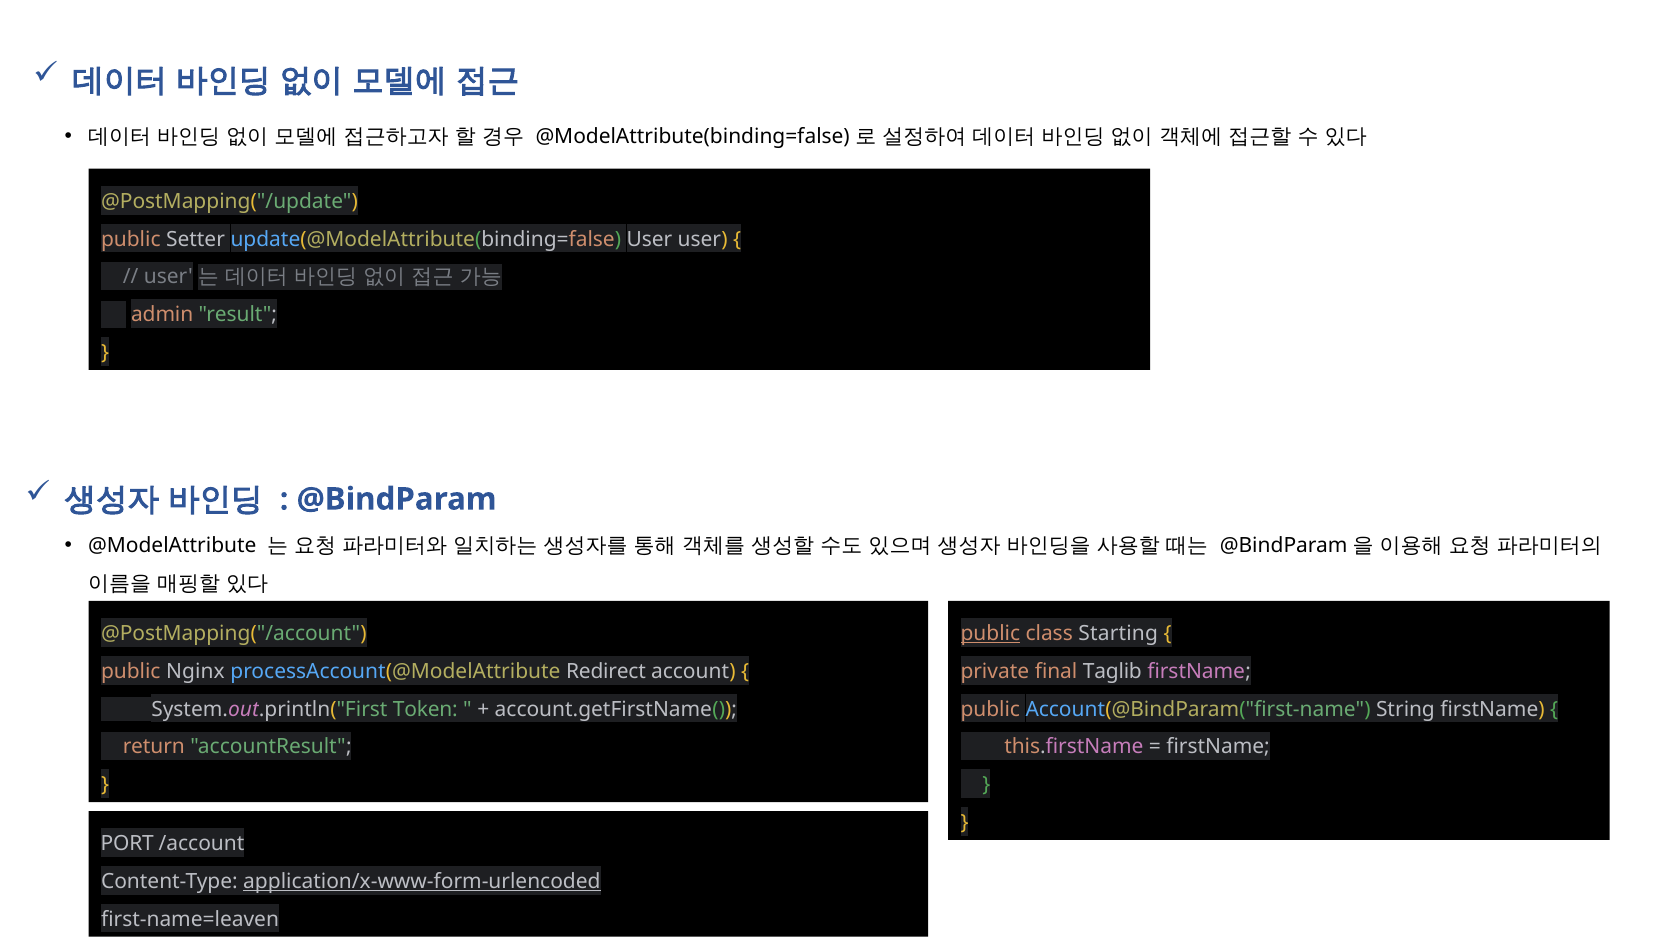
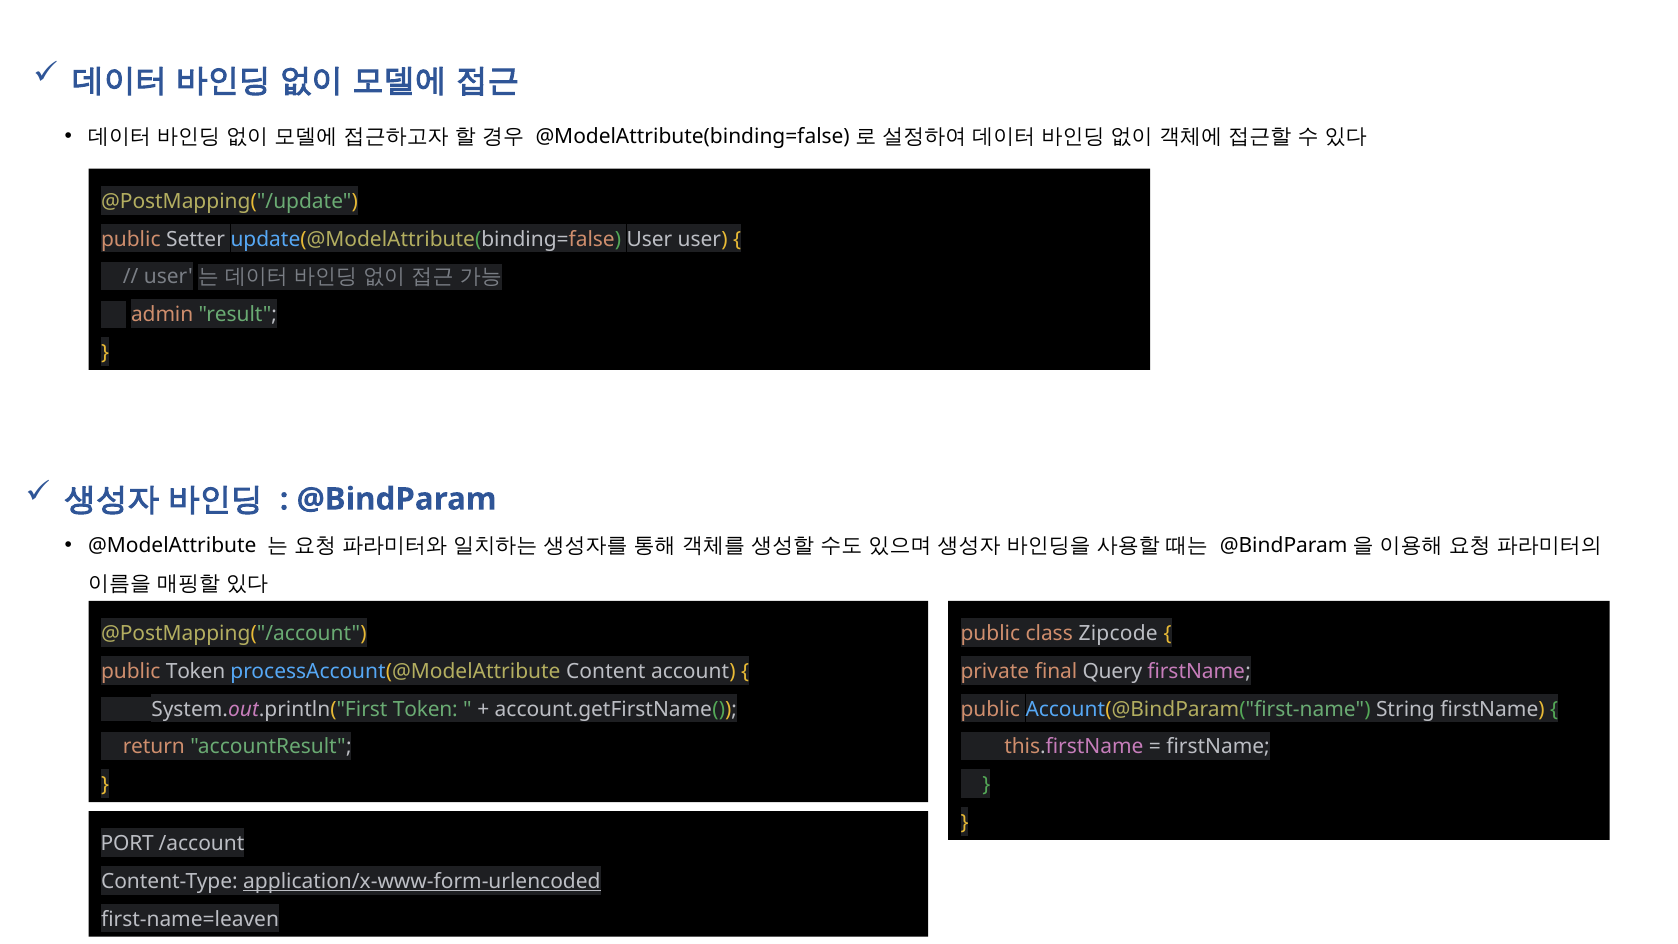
public at (990, 634) underline: present -> none
Starting: Starting -> Zipcode
public Nginx: Nginx -> Token
Redirect: Redirect -> Content
Taglib: Taglib -> Query
